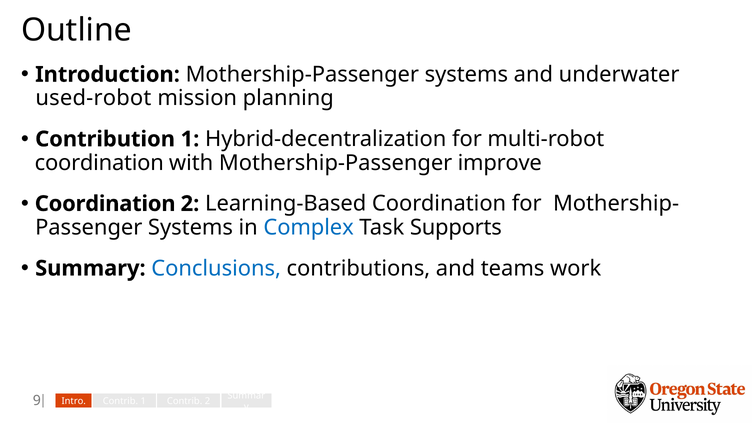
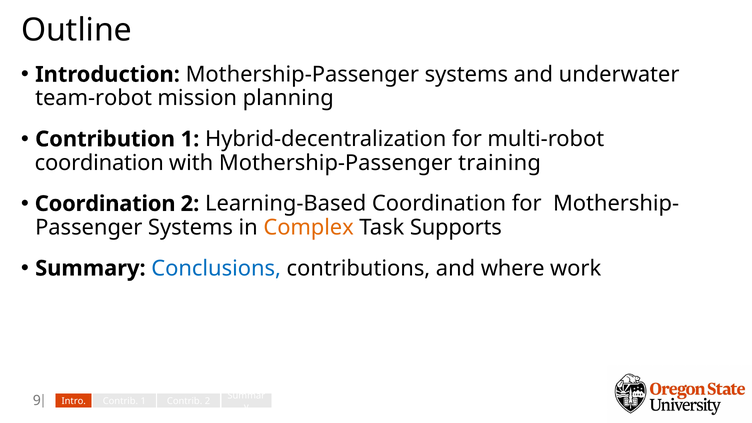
used-robot: used-robot -> team-robot
improve: improve -> training
Complex colour: blue -> orange
teams: teams -> where
